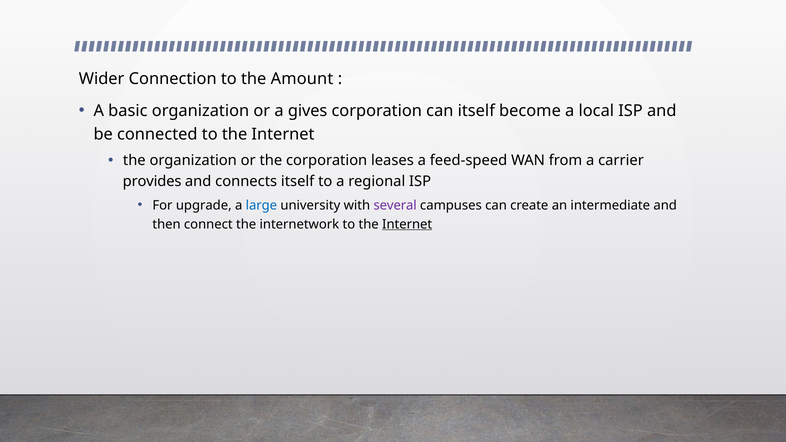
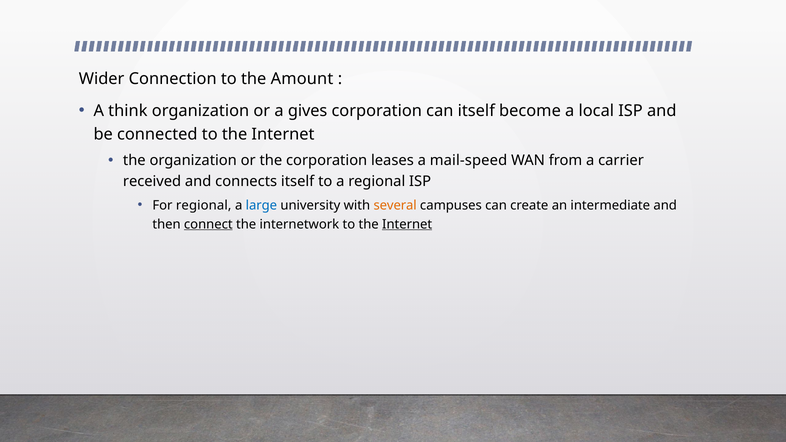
basic: basic -> think
feed-speed: feed-speed -> mail-speed
provides: provides -> received
For upgrade: upgrade -> regional
several colour: purple -> orange
connect underline: none -> present
